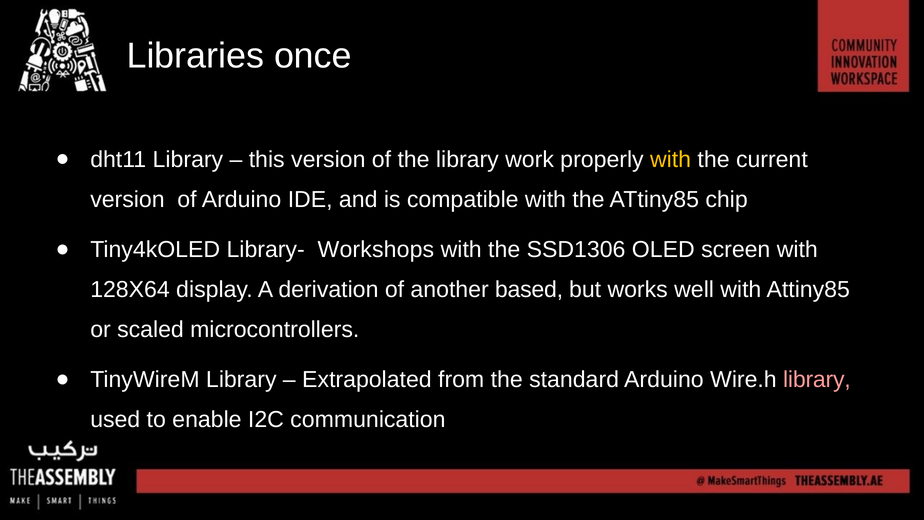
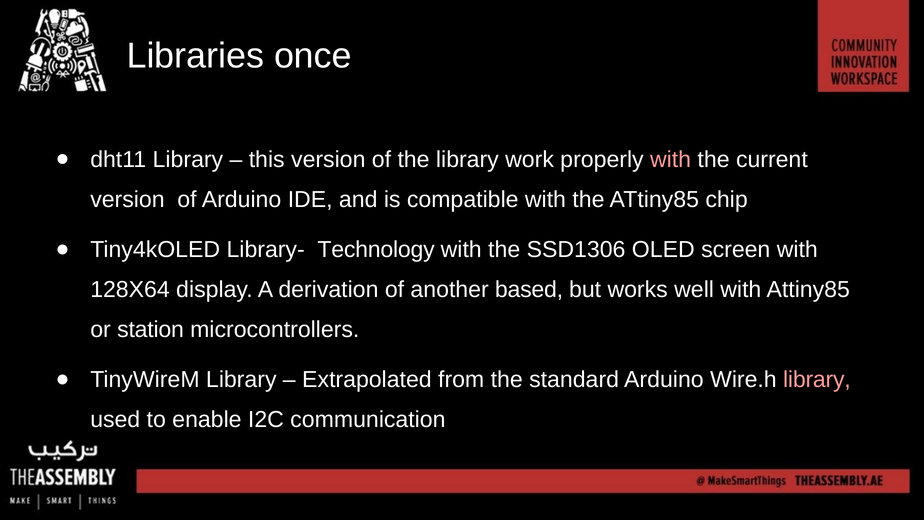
with at (671, 160) colour: yellow -> pink
Workshops: Workshops -> Technology
scaled: scaled -> station
